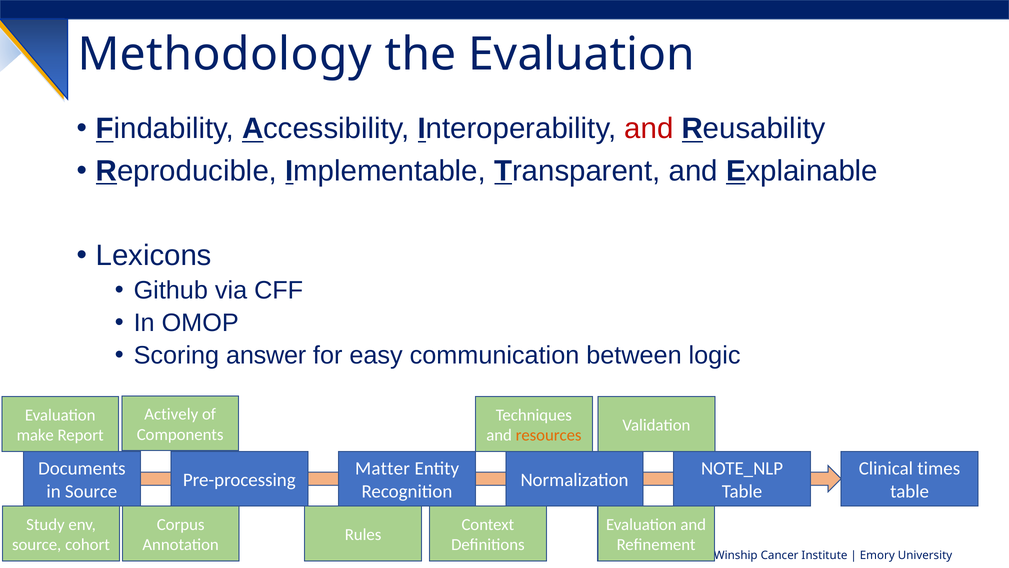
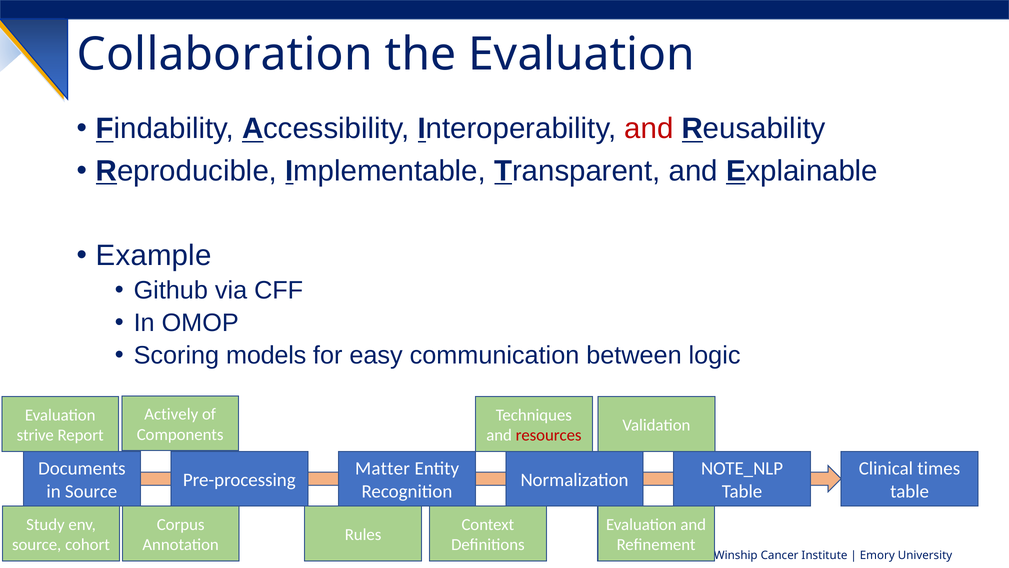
Methodology: Methodology -> Collaboration
Lexicons: Lexicons -> Example
answer: answer -> models
make: make -> strive
resources colour: orange -> red
